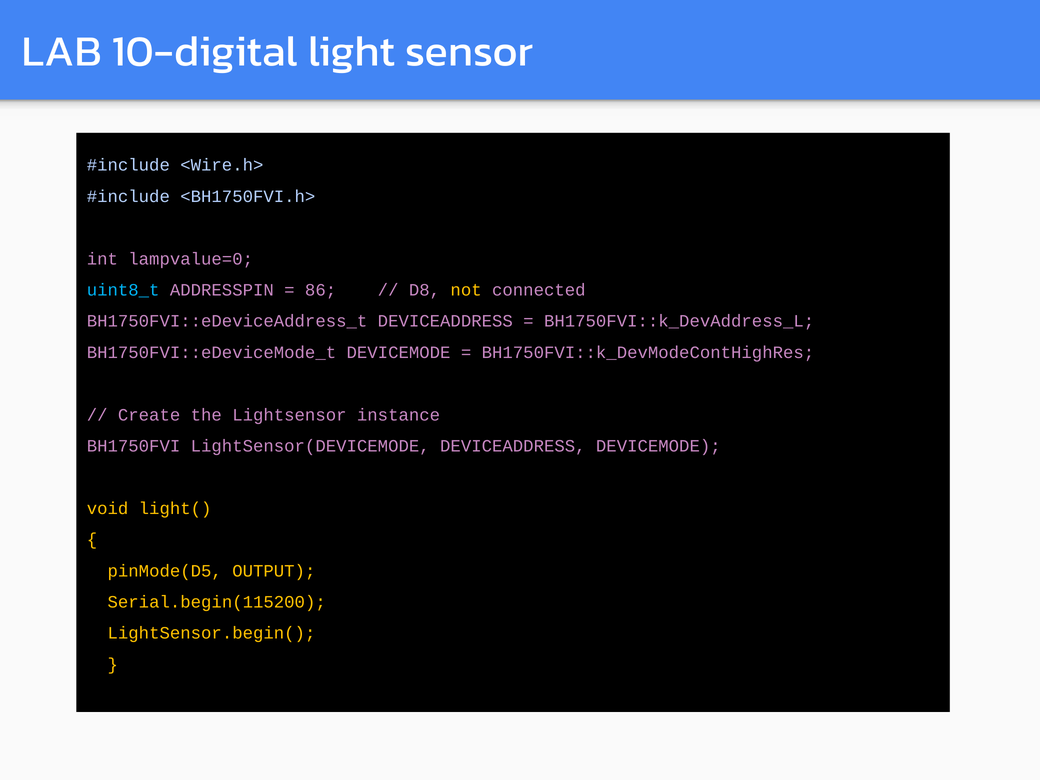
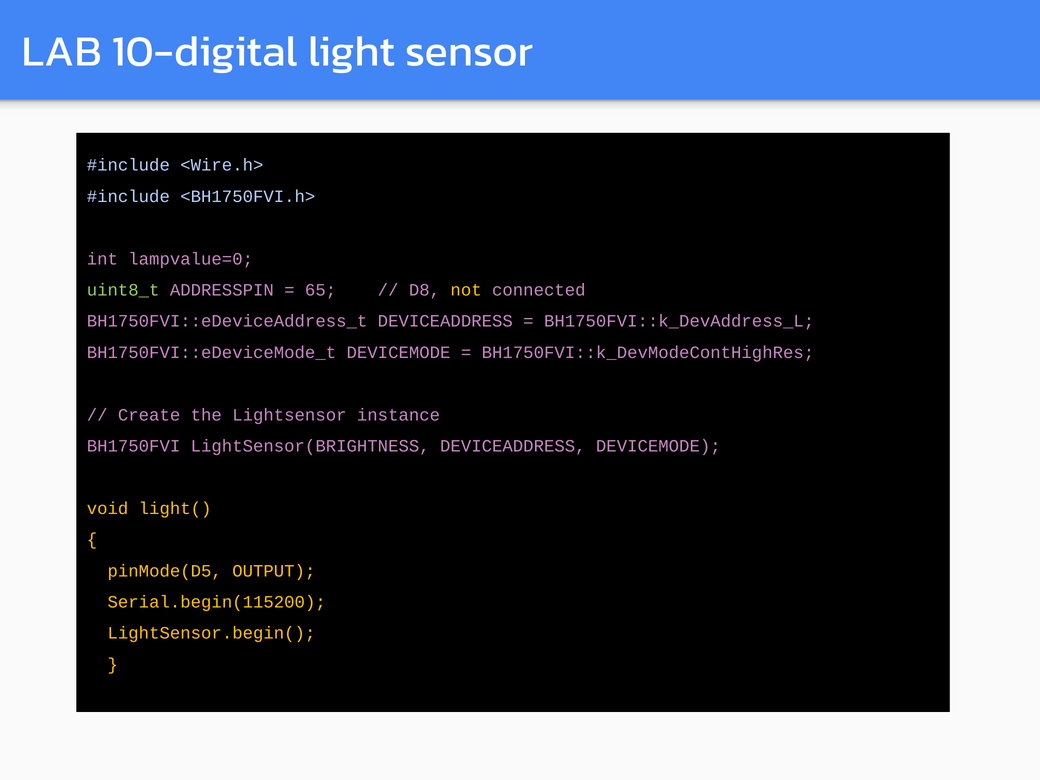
uint8_t colour: light blue -> light green
86: 86 -> 65
LightSensor(DEVICEMODE: LightSensor(DEVICEMODE -> LightSensor(BRIGHTNESS
